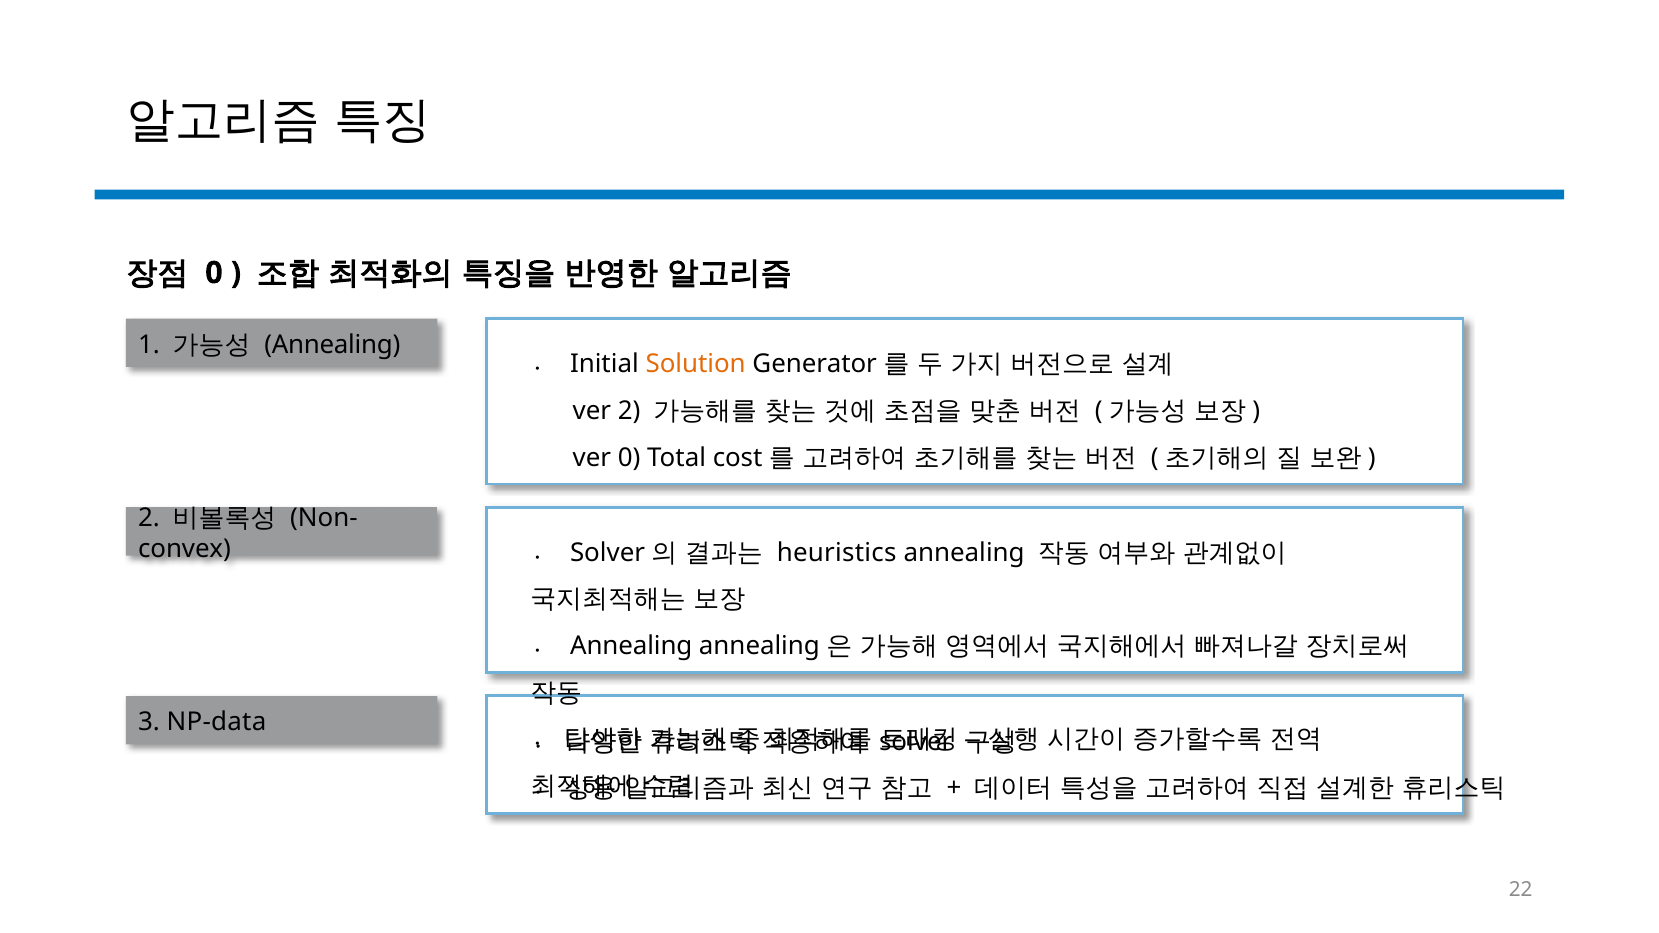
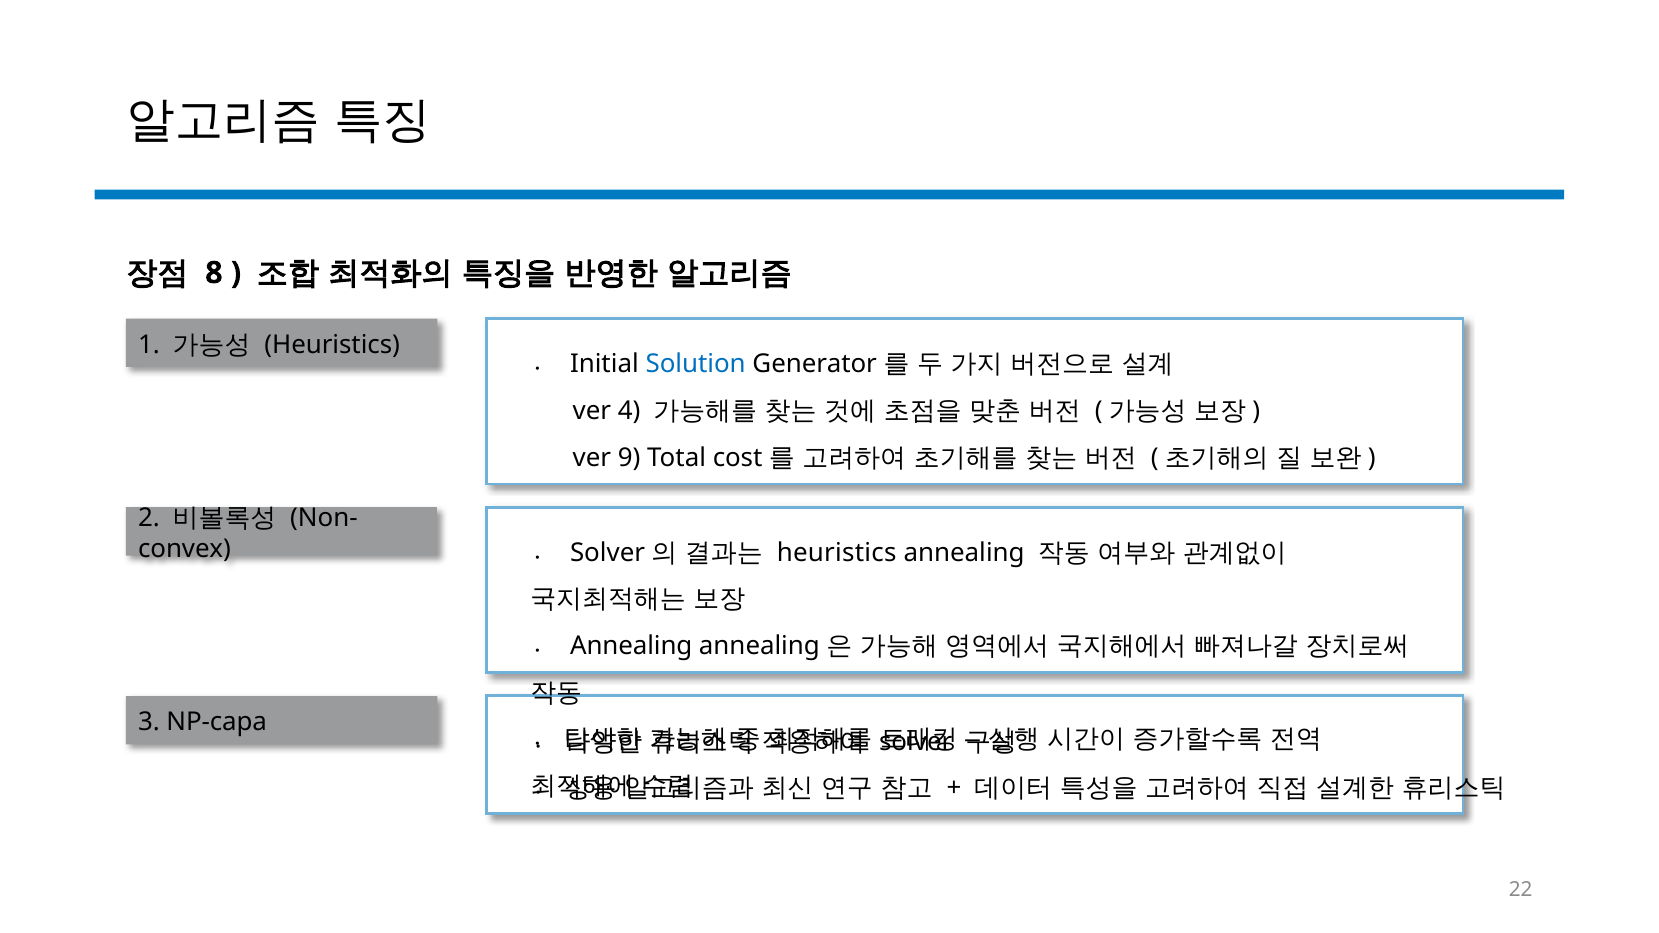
0 at (214, 273): 0 -> 8
Annealing at (332, 345): Annealing -> Heuristics
Solution colour: orange -> blue
ver 2: 2 -> 4
ver 0: 0 -> 9
NP-data: NP-data -> NP-capa
